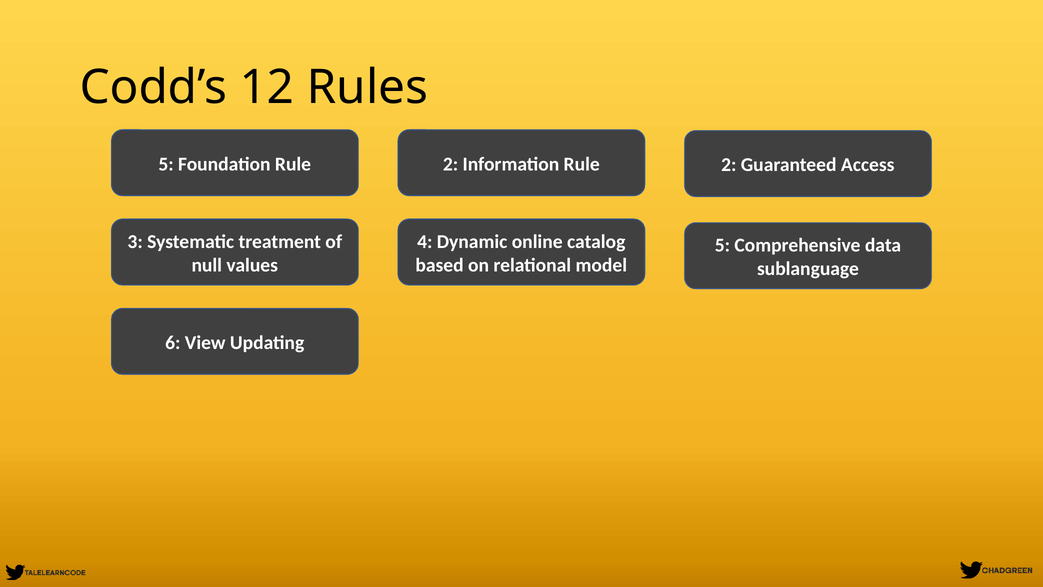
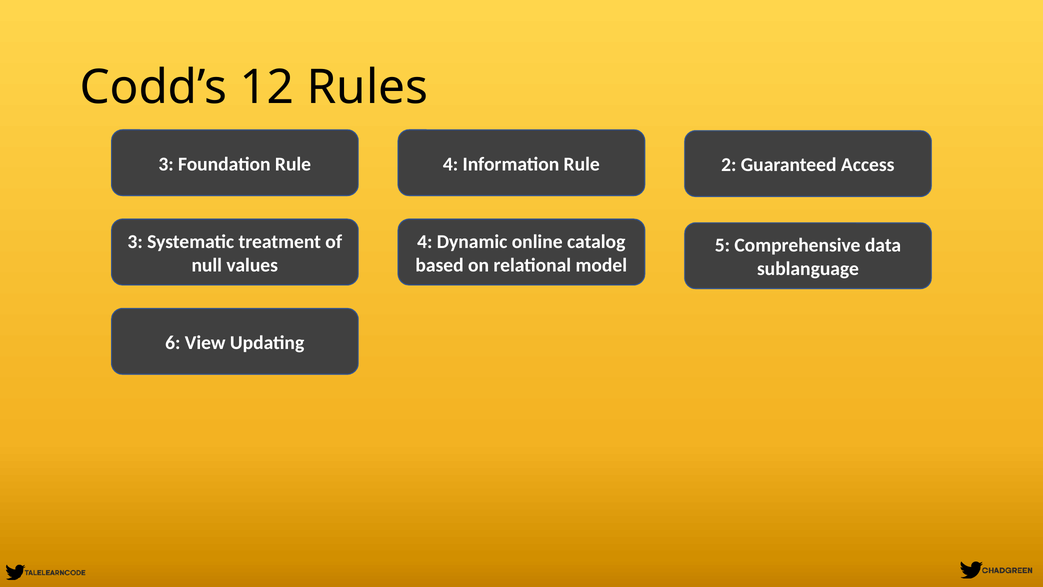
5 at (166, 164): 5 -> 3
Foundation Rule 2: 2 -> 4
